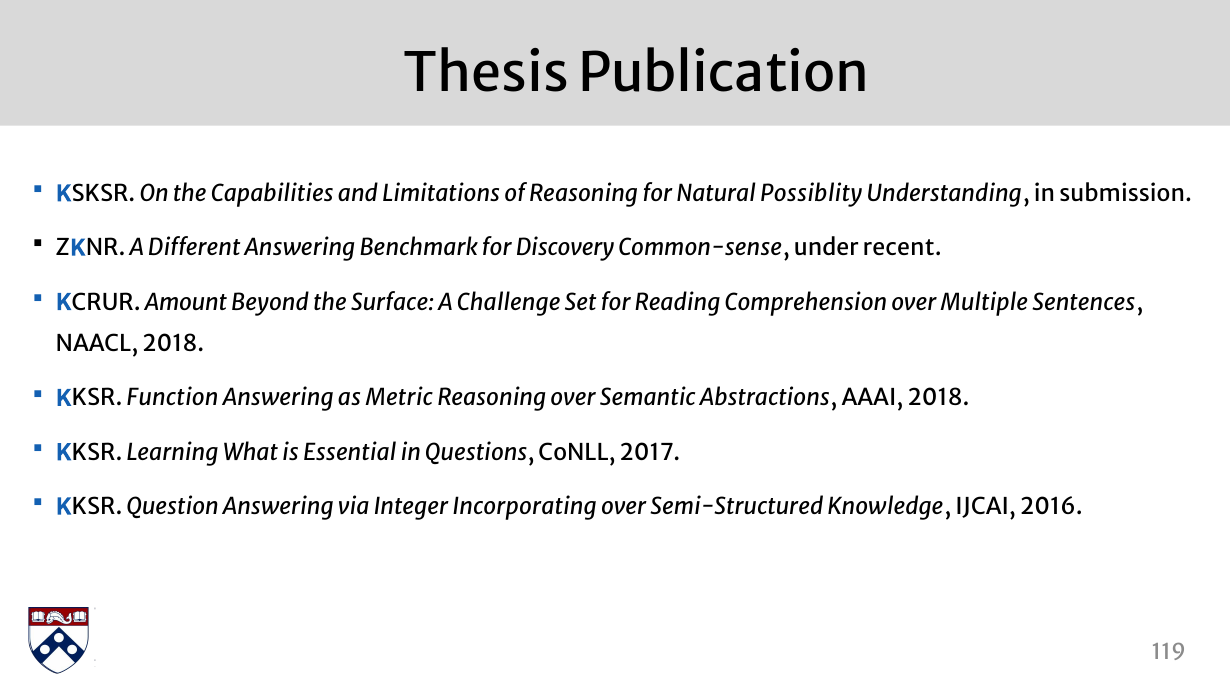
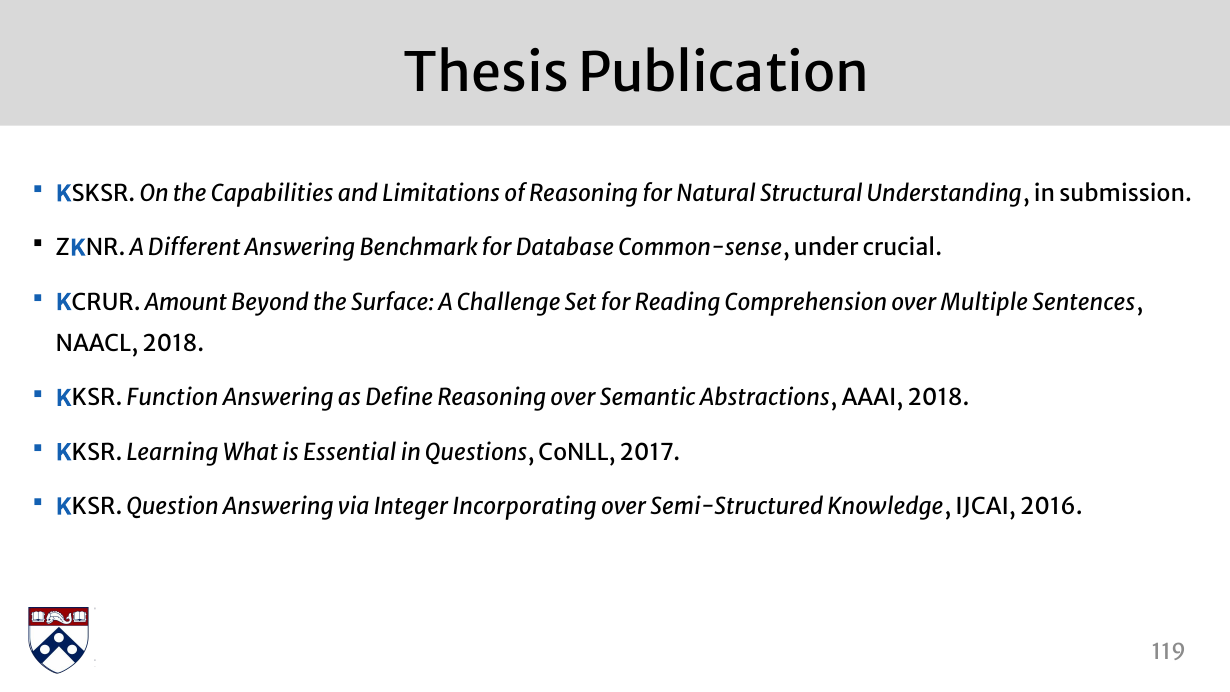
Possiblity: Possiblity -> Structural
Discovery: Discovery -> Database
recent: recent -> crucial
Metric: Metric -> Define
